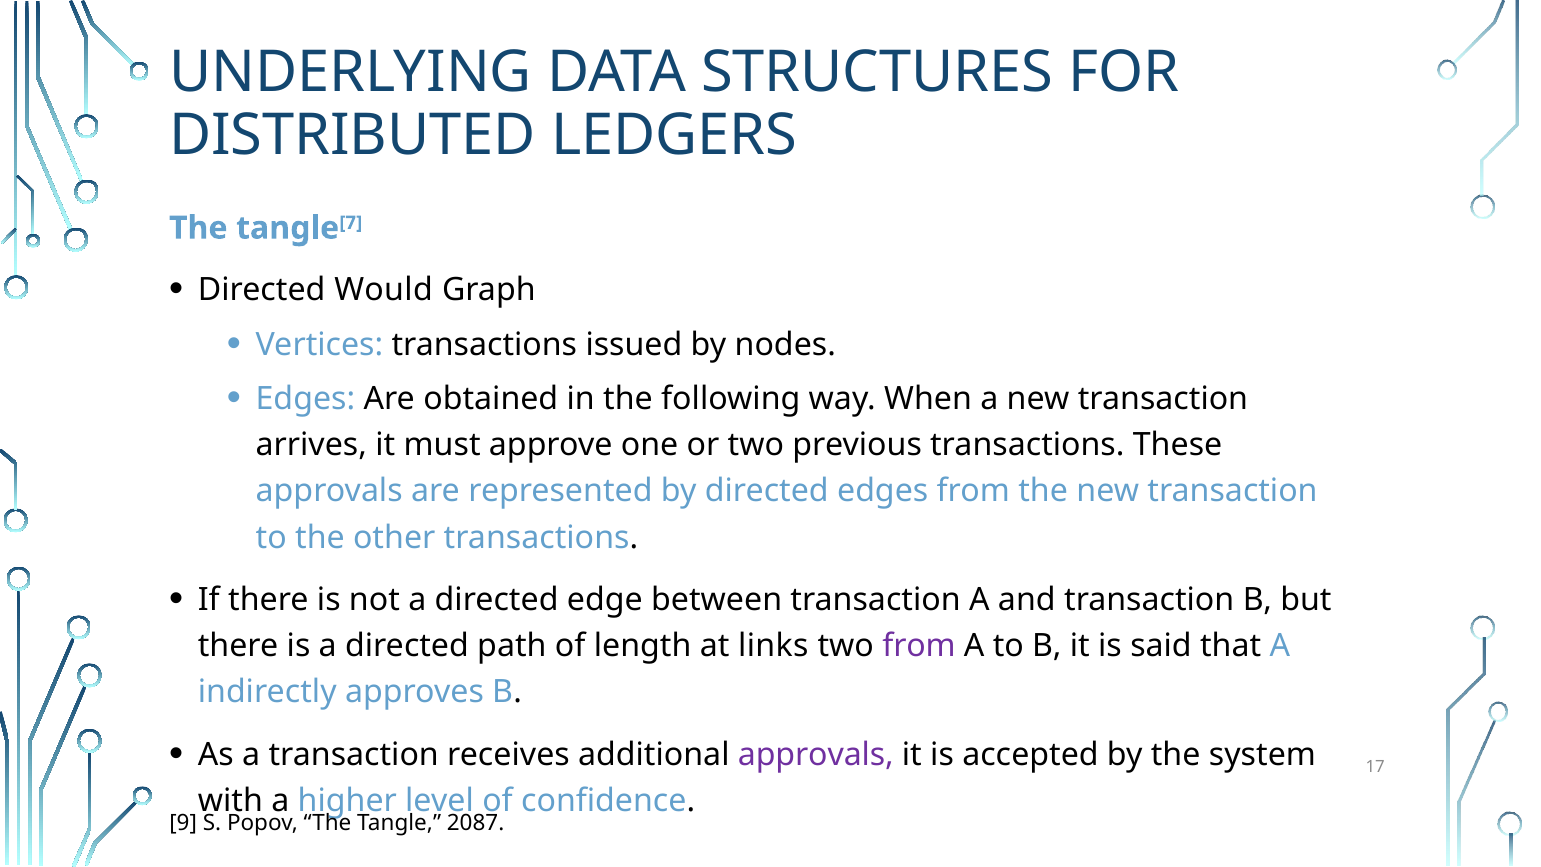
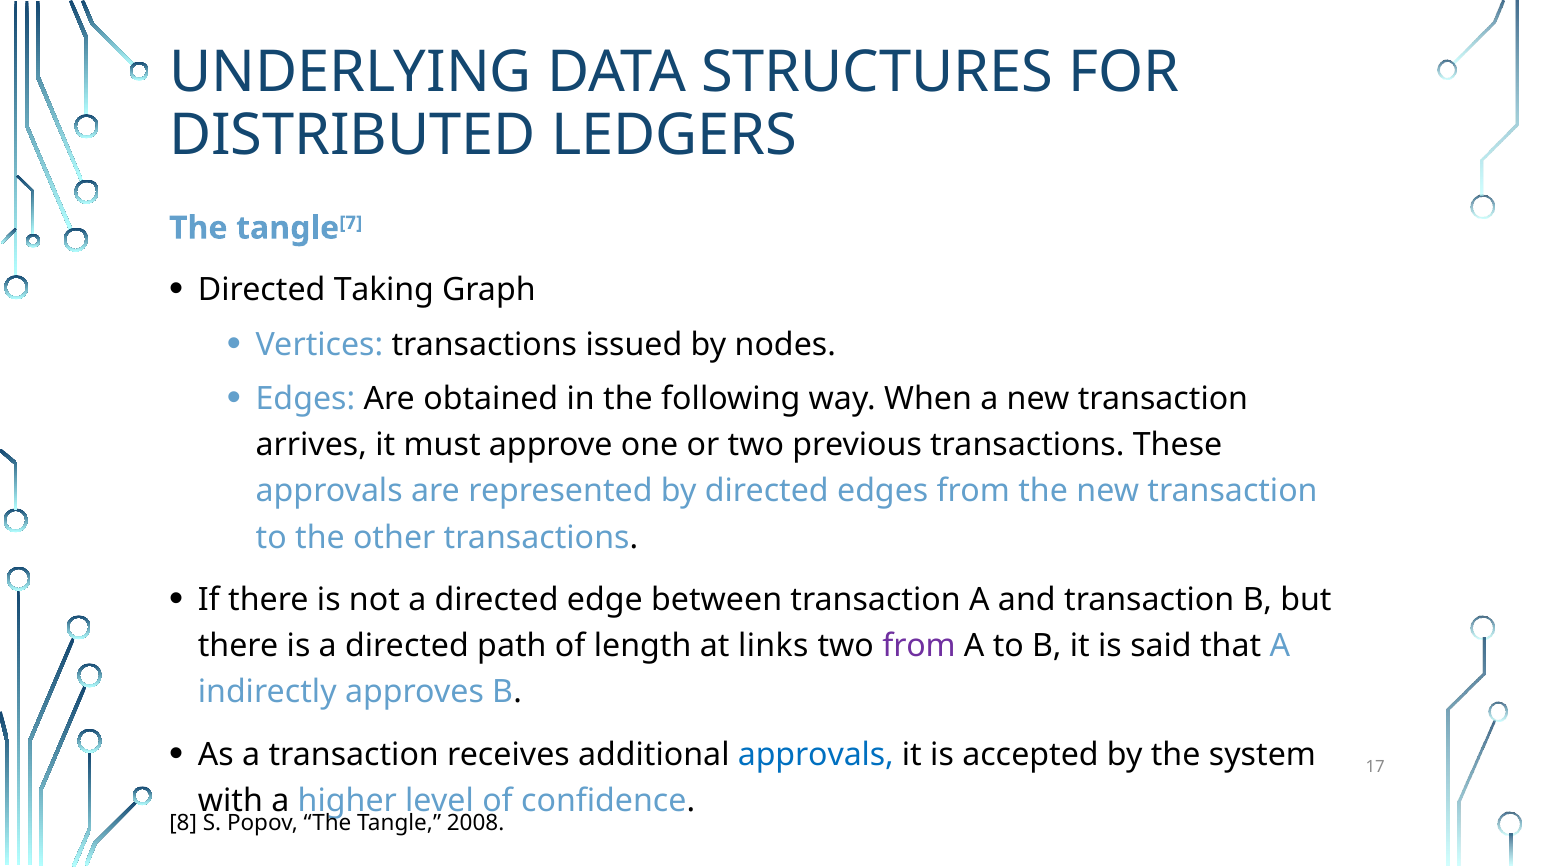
Would: Would -> Taking
approvals at (816, 754) colour: purple -> blue
9: 9 -> 8
2087: 2087 -> 2008
